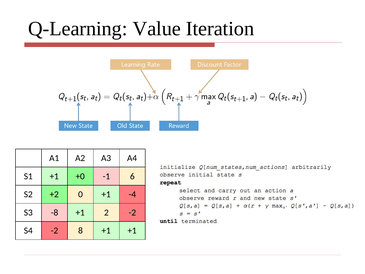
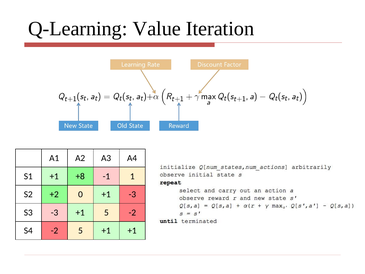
+0: +0 -> +8
6: 6 -> 1
+1 -4: -4 -> -3
S3 -8: -8 -> -3
+1 2: 2 -> 5
-2 8: 8 -> 5
